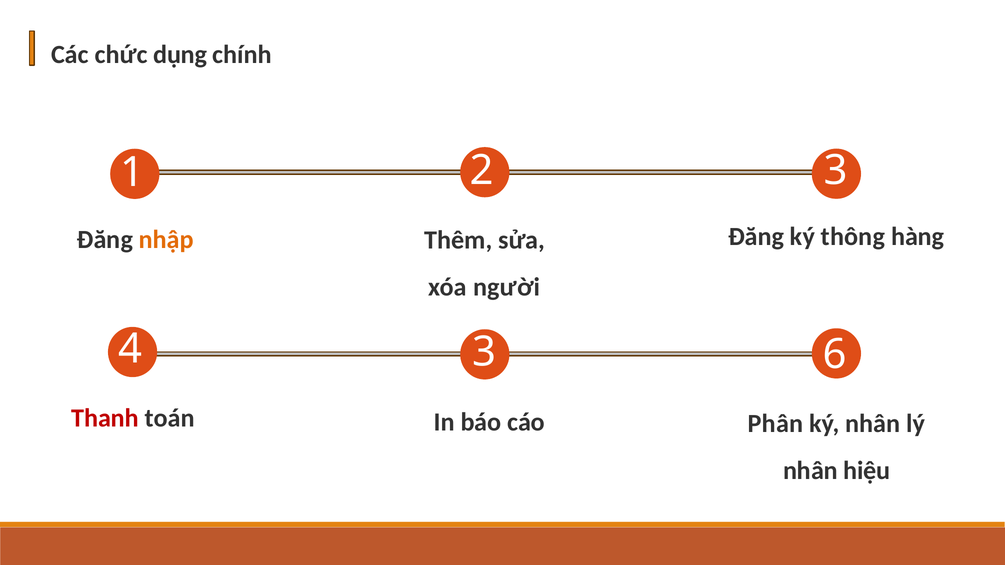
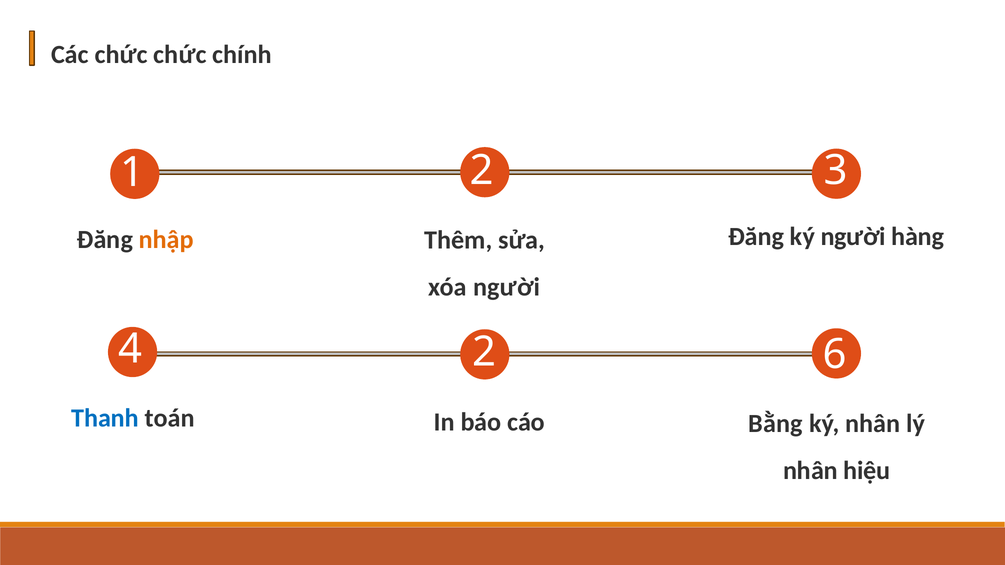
chức dụng: dụng -> chức
ký thông: thông -> người
4 3: 3 -> 2
Thanh colour: red -> blue
Phân: Phân -> Bằng
